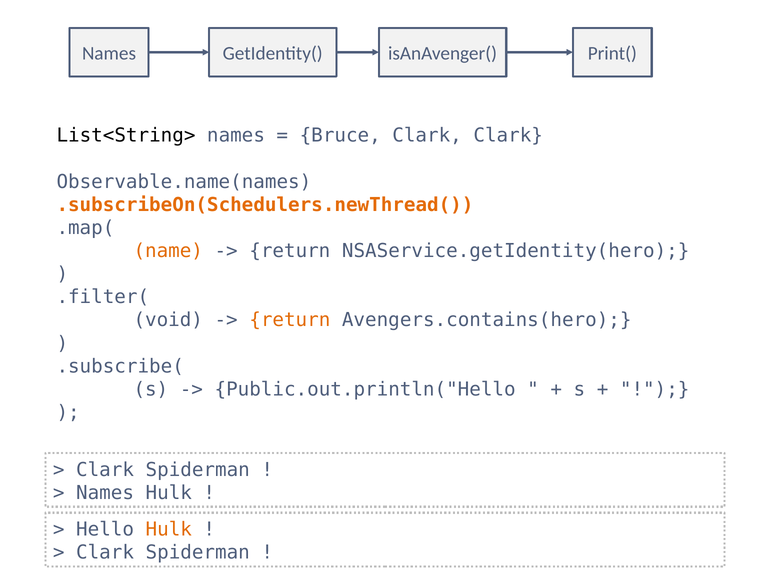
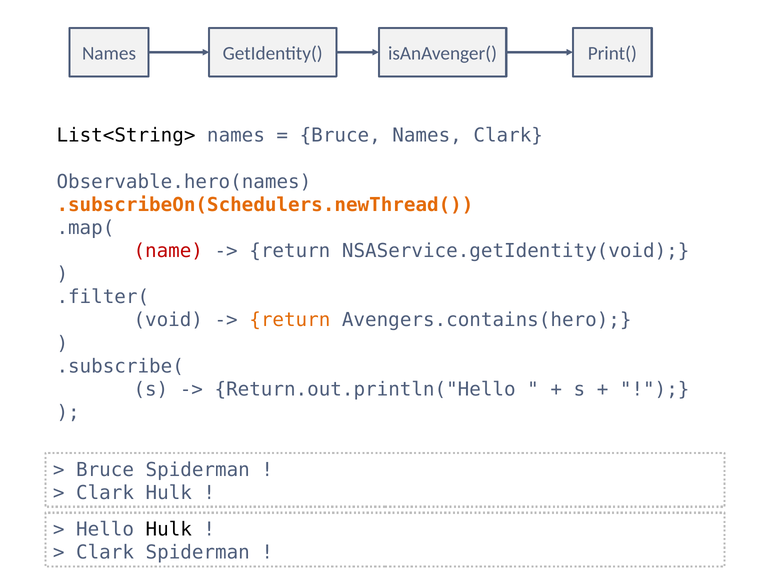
Bruce Clark: Clark -> Names
Observable.name(names: Observable.name(names -> Observable.hero(names
name colour: orange -> red
NSAService.getIdentity(hero: NSAService.getIdentity(hero -> NSAService.getIdentity(void
Public.out.println("Hello: Public.out.println("Hello -> Return.out.println("Hello
Clark at (105, 470): Clark -> Bruce
Names at (105, 493): Names -> Clark
Hulk at (169, 530) colour: orange -> black
